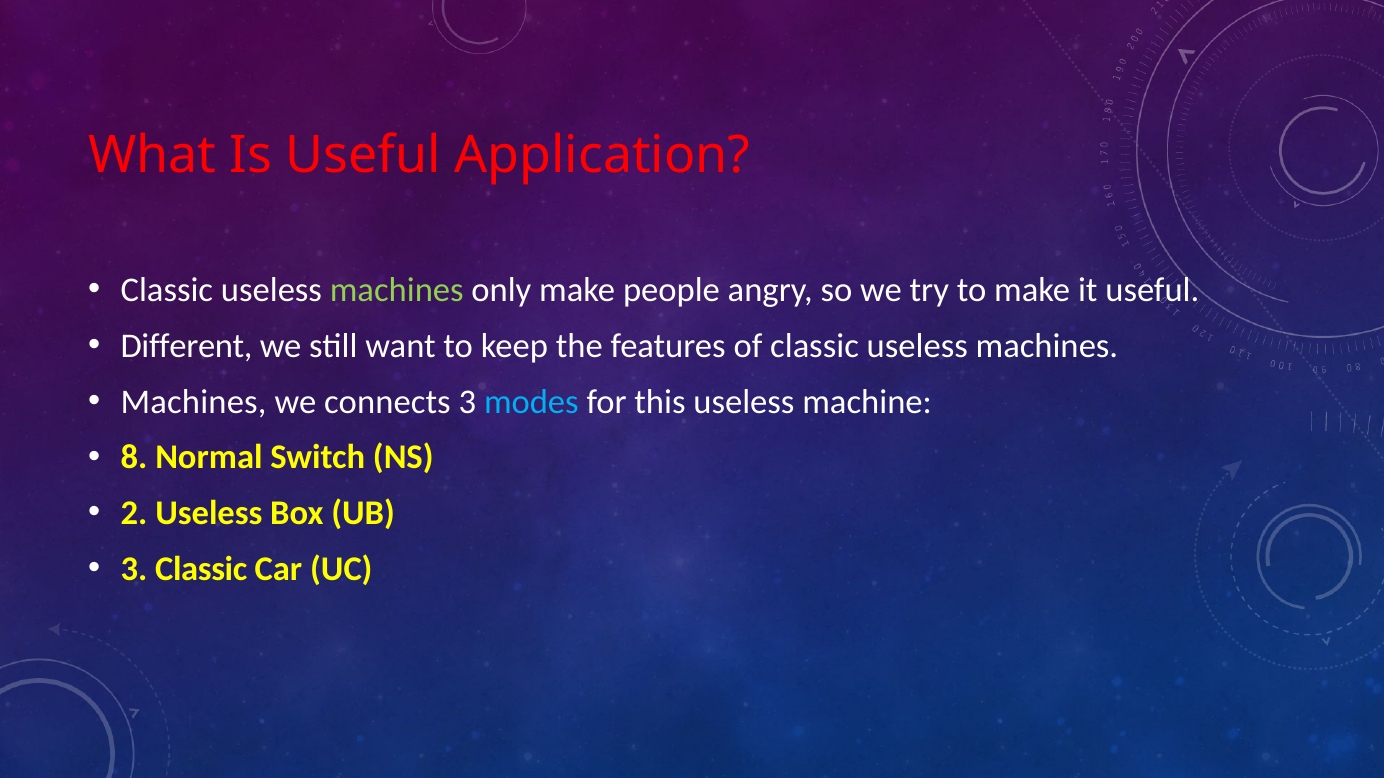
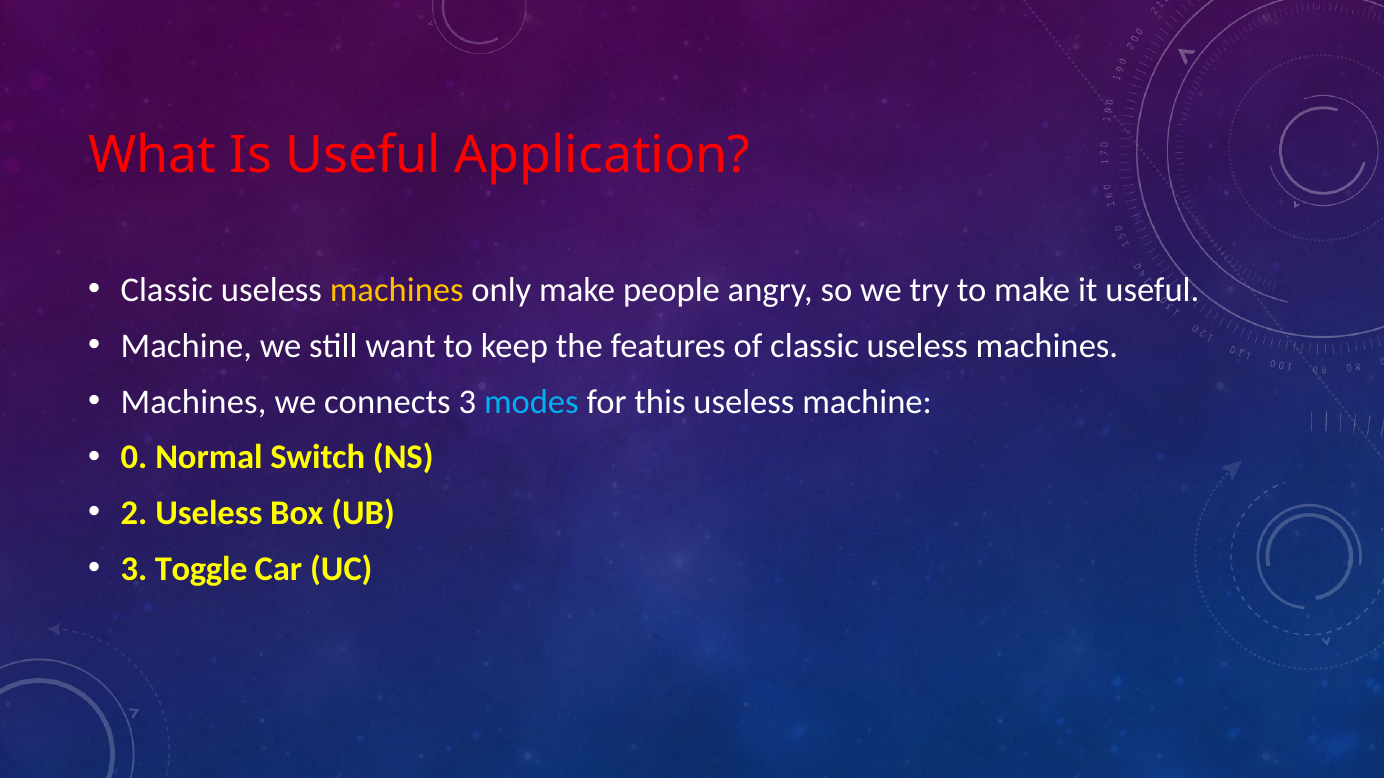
machines at (397, 290) colour: light green -> yellow
Different at (187, 346): Different -> Machine
8: 8 -> 0
3 Classic: Classic -> Toggle
